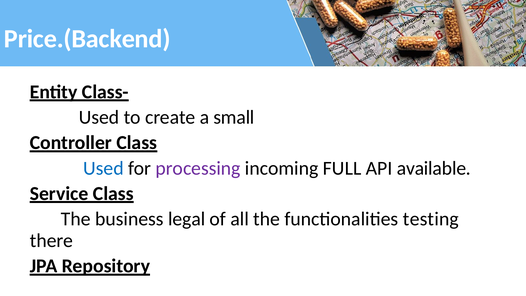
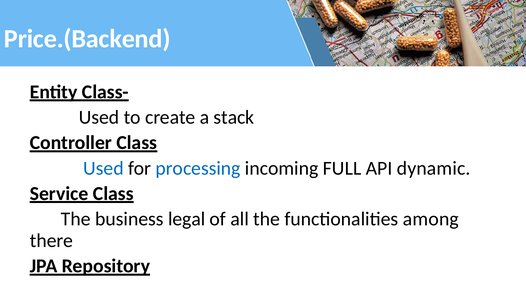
small: small -> stack
processing colour: purple -> blue
available: available -> dynamic
testing: testing -> among
